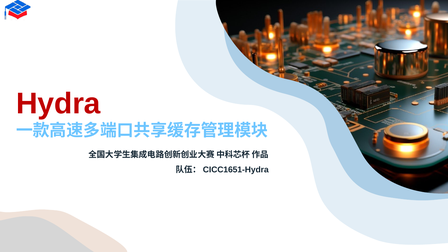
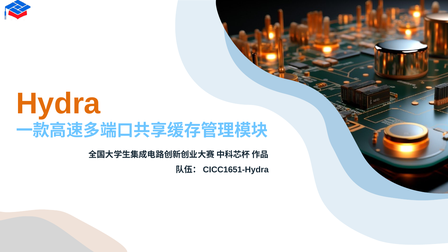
Hydra colour: red -> orange
